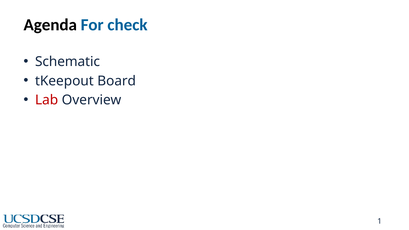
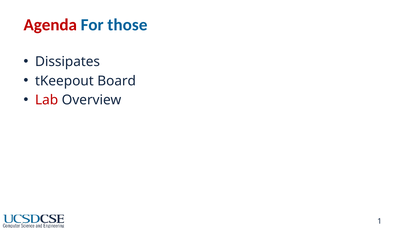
Agenda colour: black -> red
check: check -> those
Schematic: Schematic -> Dissipates
